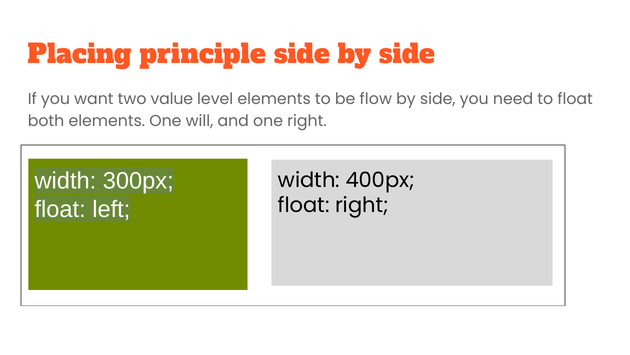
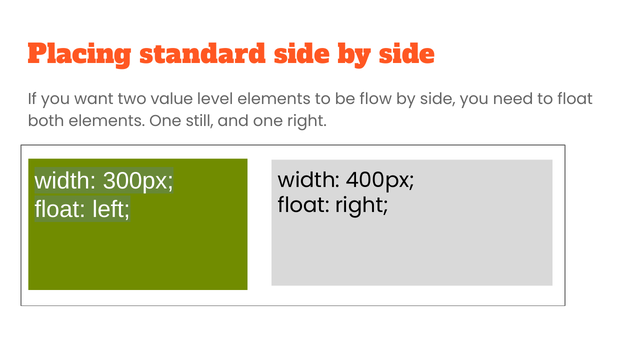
principle: principle -> standard
will: will -> still
